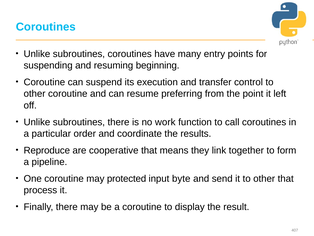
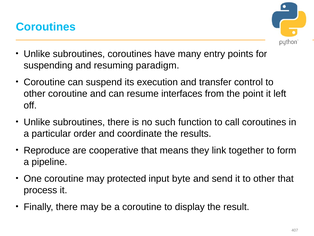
beginning: beginning -> paradigm
preferring: preferring -> interfaces
work: work -> such
